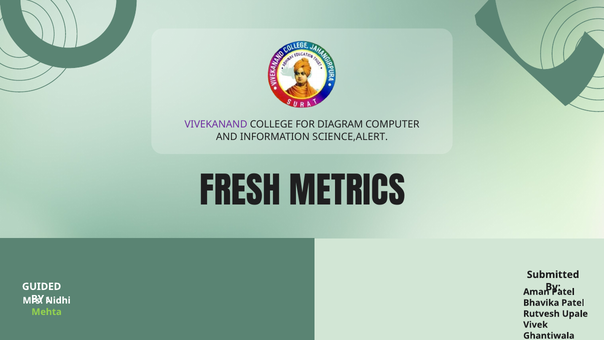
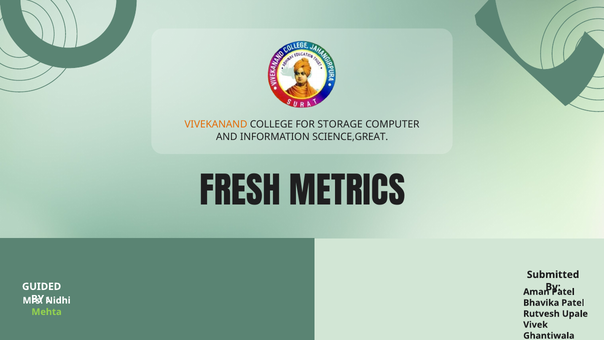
VIVEKANAND colour: purple -> orange
DIAGRAM: DIAGRAM -> STORAGE
SCIENCE,ALERT: SCIENCE,ALERT -> SCIENCE,GREAT
